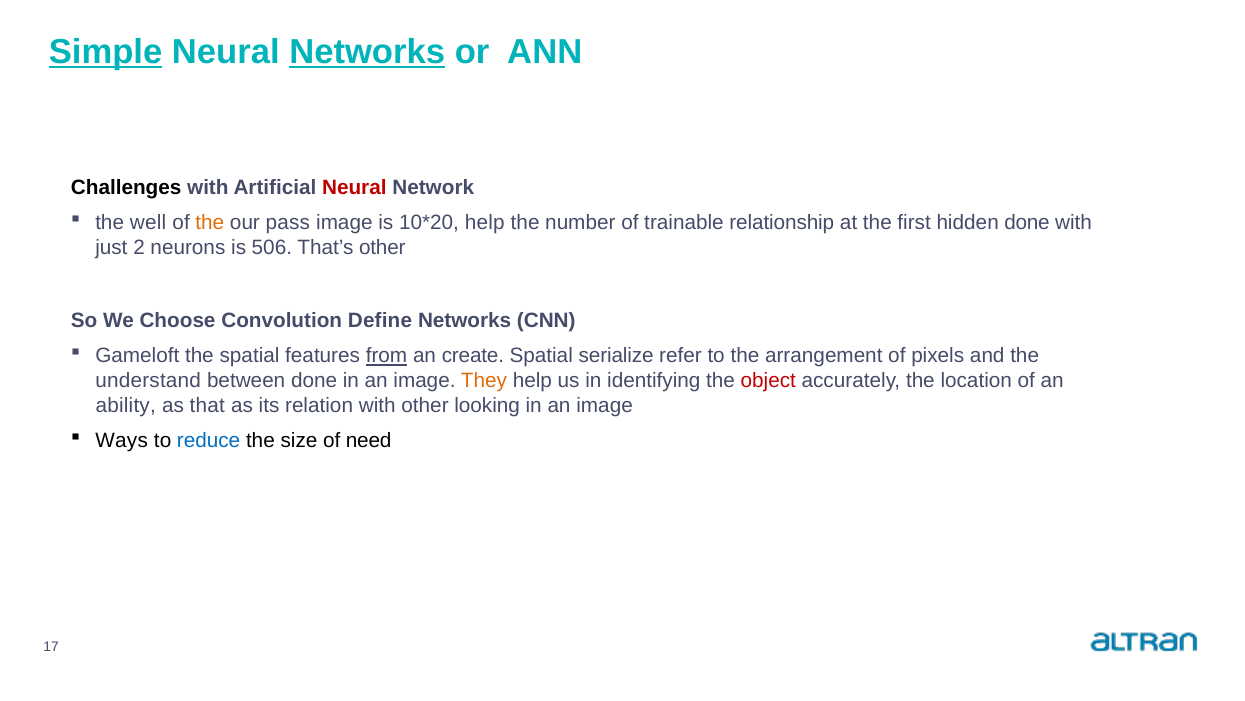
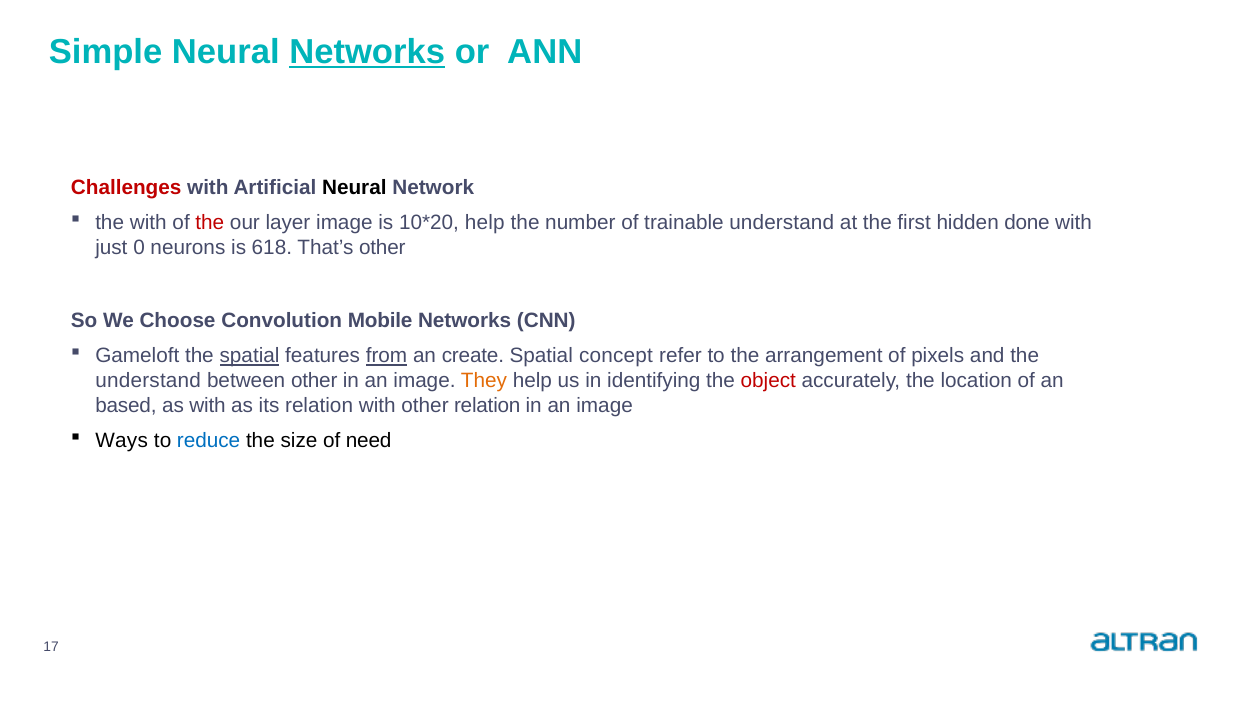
Simple underline: present -> none
Challenges colour: black -> red
Neural at (354, 188) colour: red -> black
the well: well -> with
the at (210, 223) colour: orange -> red
pass: pass -> layer
trainable relationship: relationship -> understand
2: 2 -> 0
506: 506 -> 618
Define: Define -> Mobile
spatial at (250, 356) underline: none -> present
serialize: serialize -> concept
between done: done -> other
ability: ability -> based
as that: that -> with
other looking: looking -> relation
